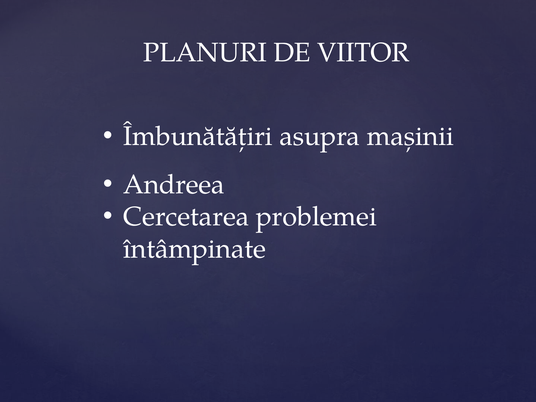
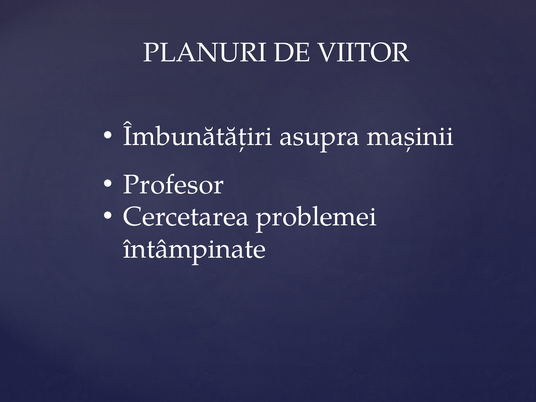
Andreea: Andreea -> Profesor
